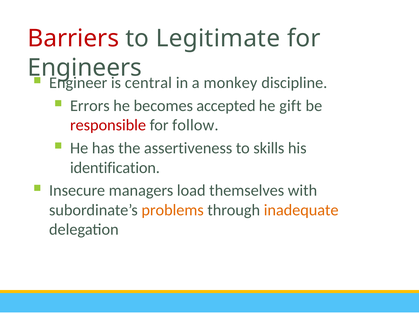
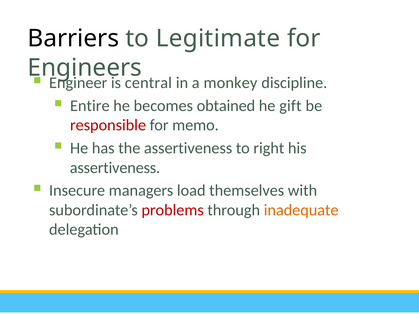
Barriers colour: red -> black
Errors: Errors -> Entire
accepted: accepted -> obtained
follow: follow -> memo
skills: skills -> right
identification at (115, 168): identification -> assertiveness
problems colour: orange -> red
